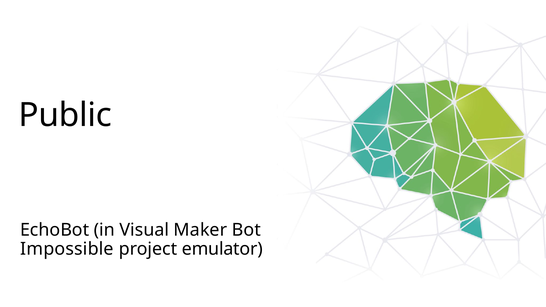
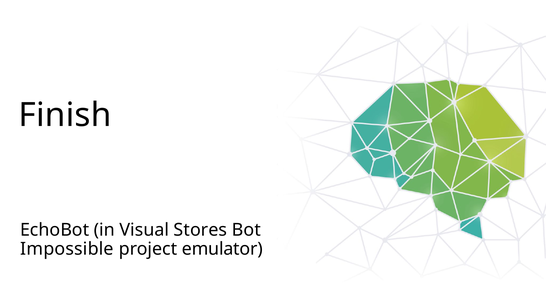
Public: Public -> Finish
Maker: Maker -> Stores
